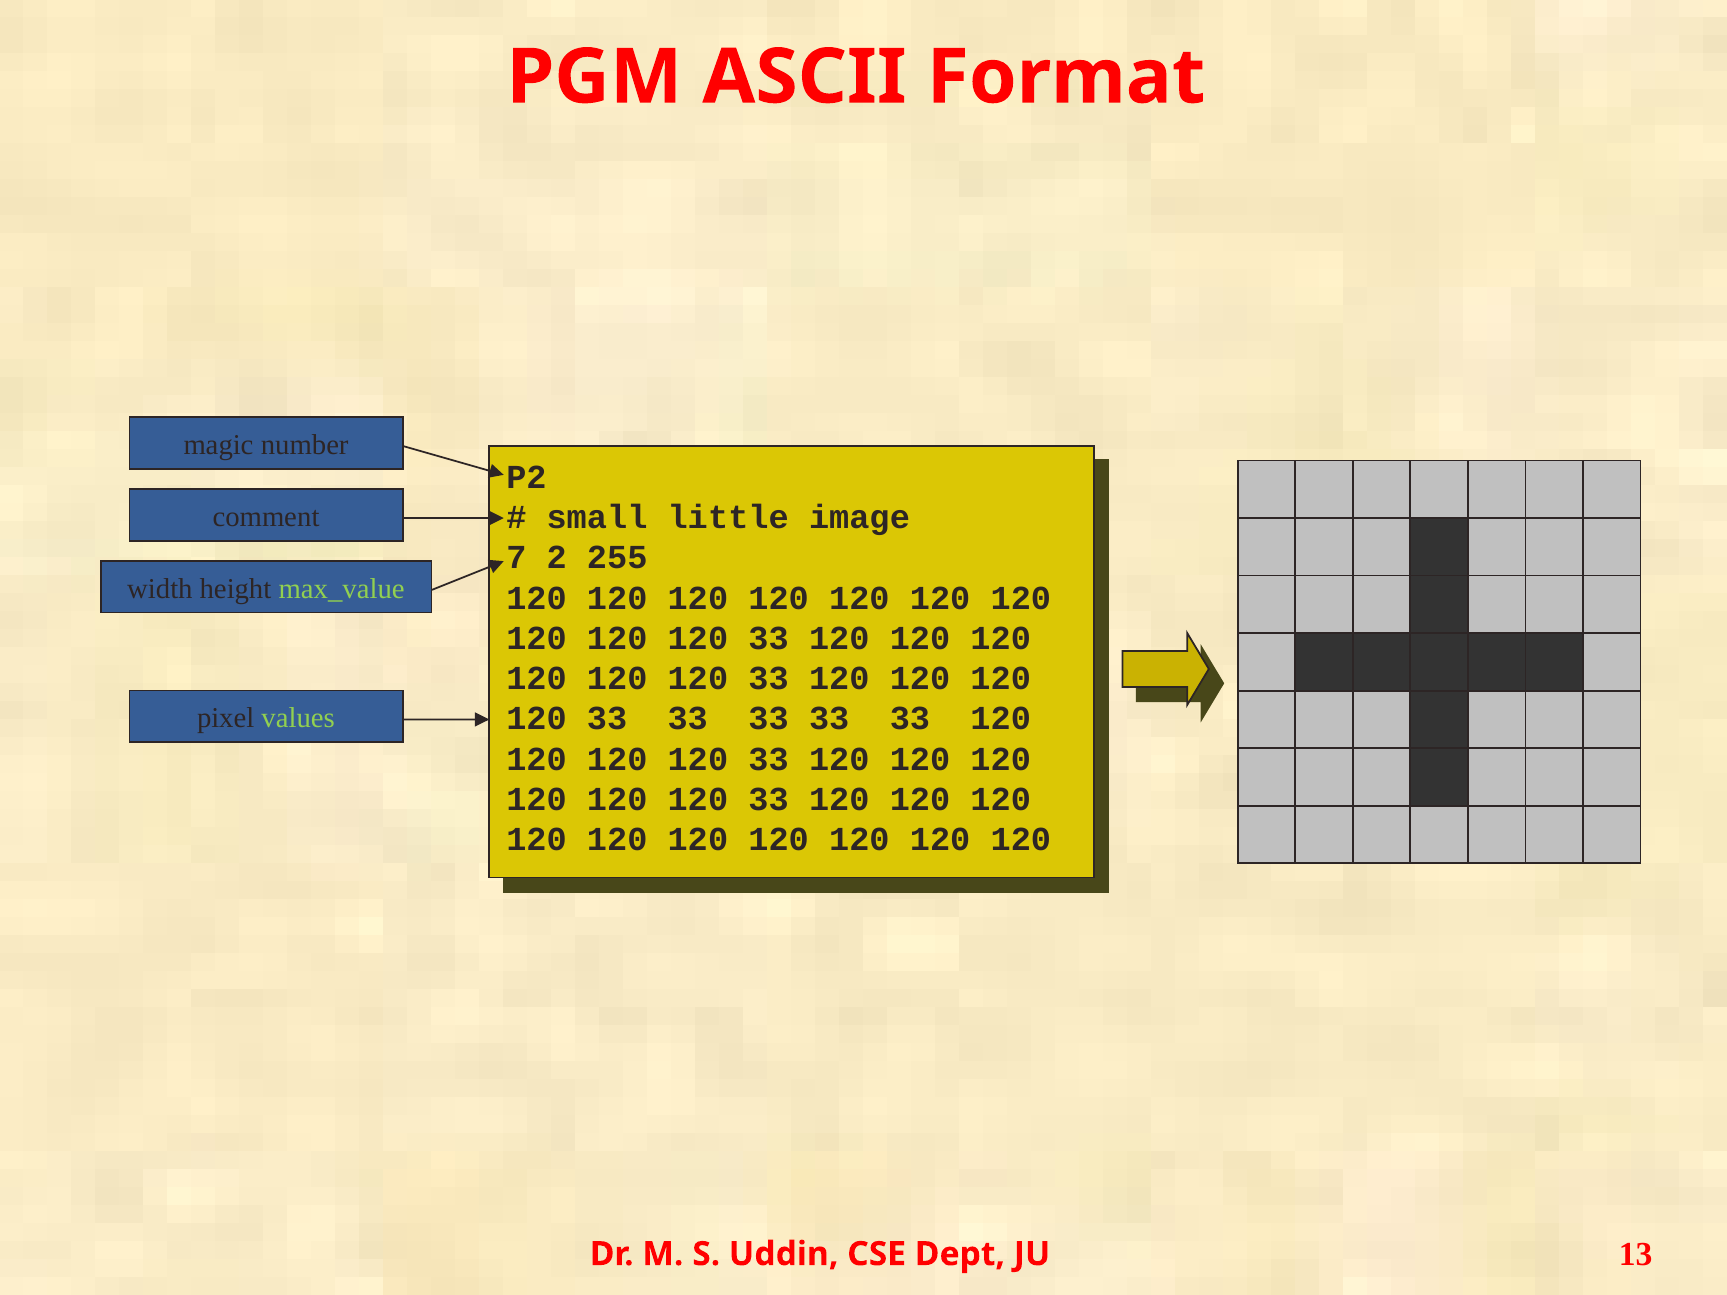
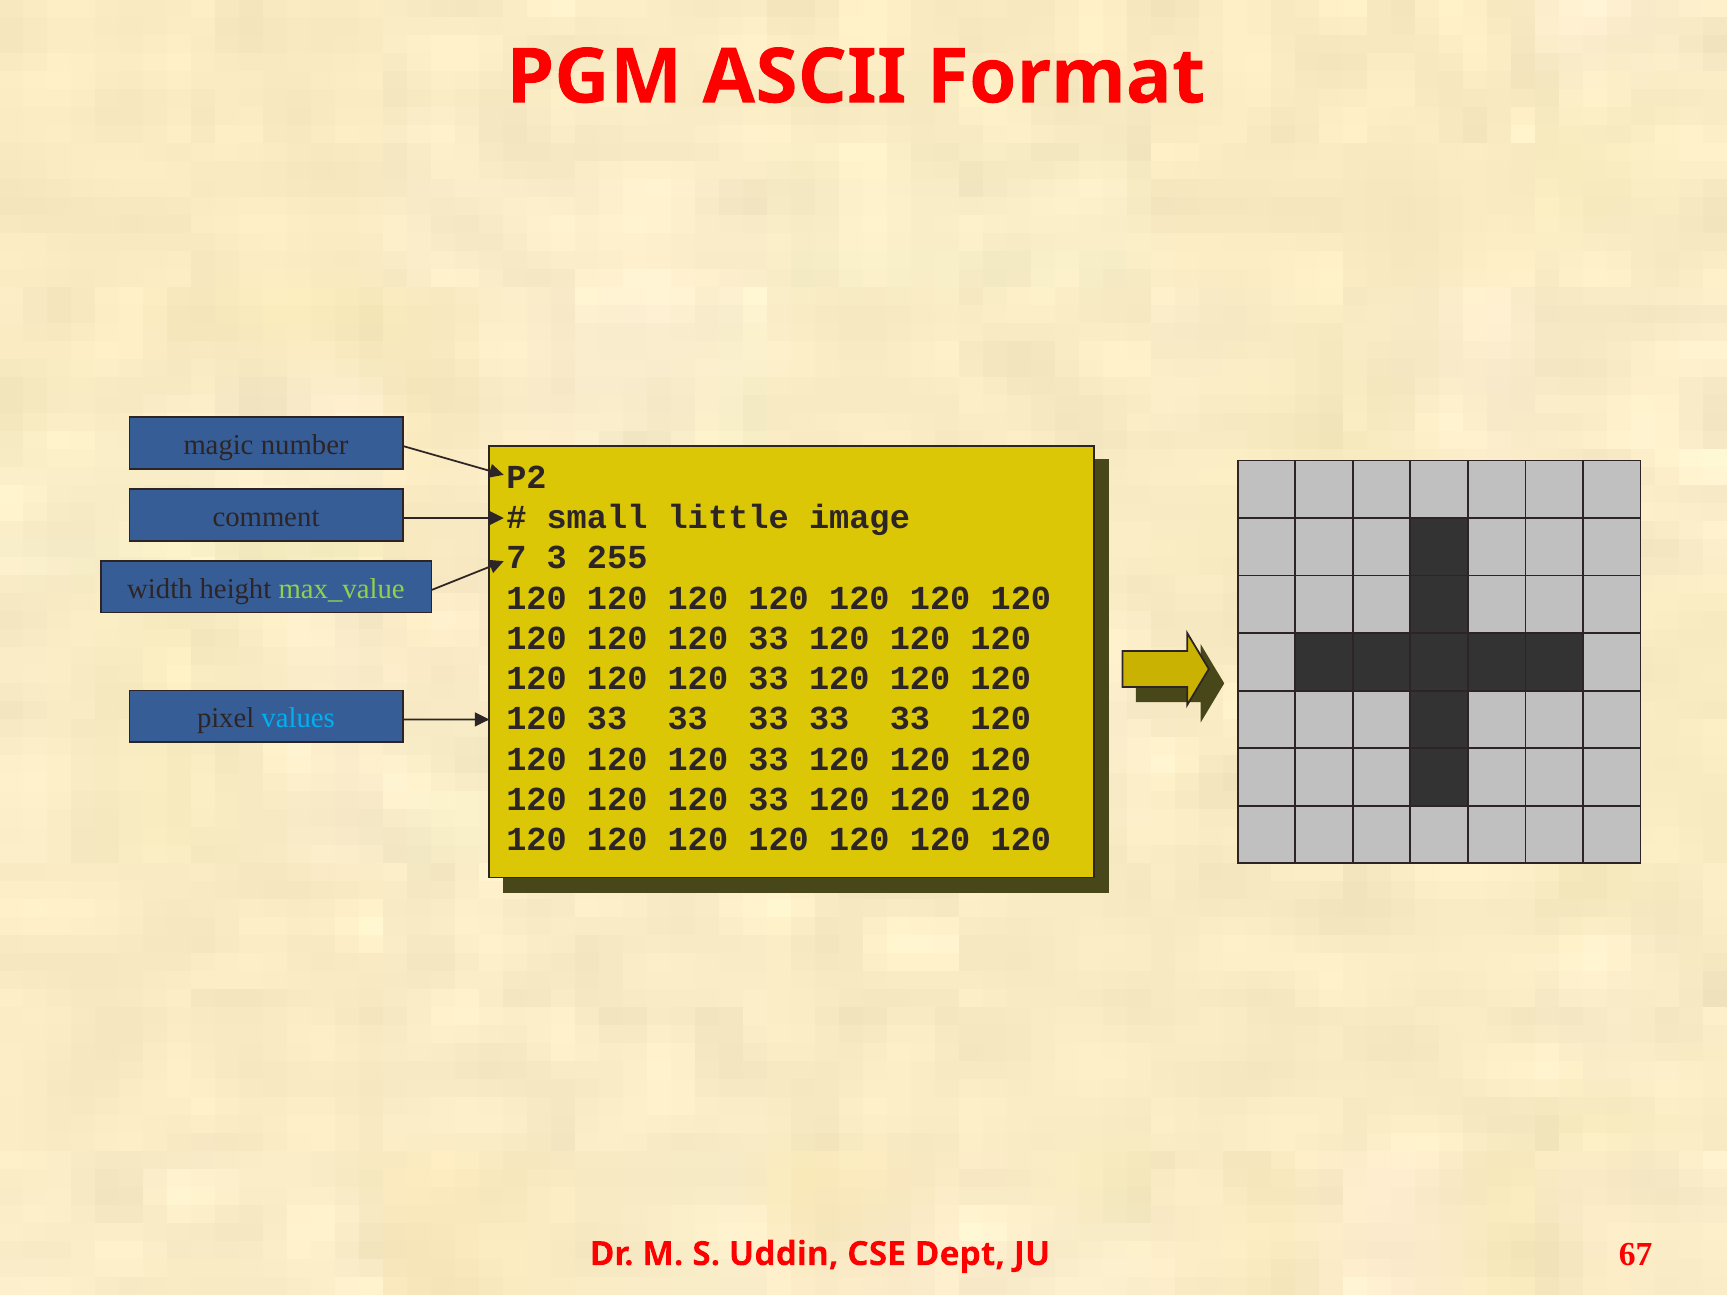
2: 2 -> 3
values colour: light green -> light blue
13: 13 -> 67
